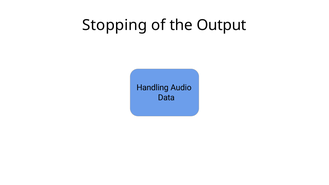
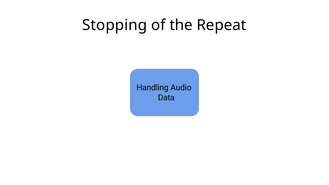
Output: Output -> Repeat
